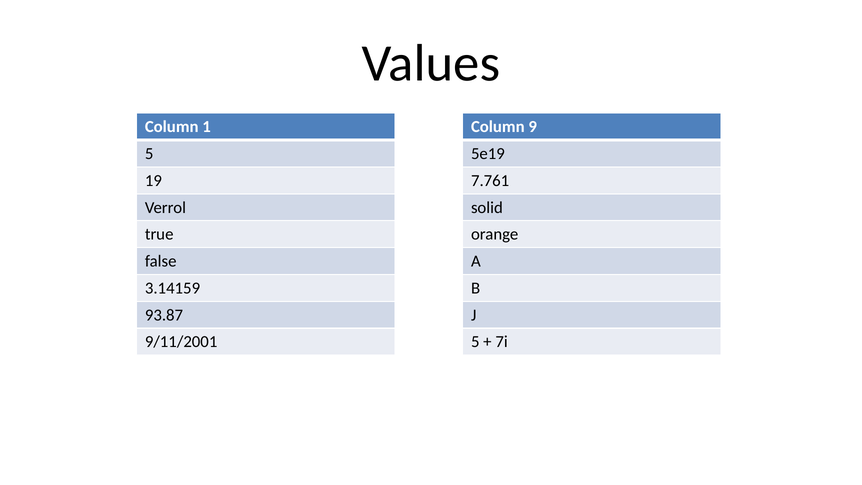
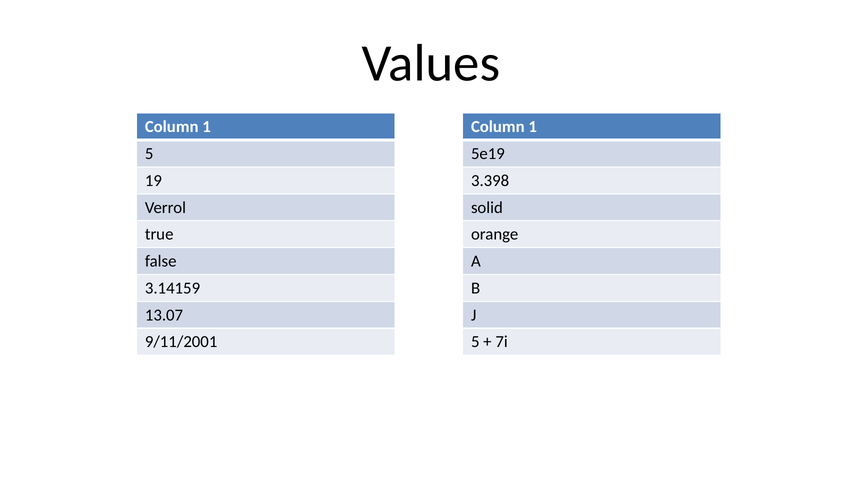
9 at (533, 127): 9 -> 1
7.761: 7.761 -> 3.398
93.87: 93.87 -> 13.07
